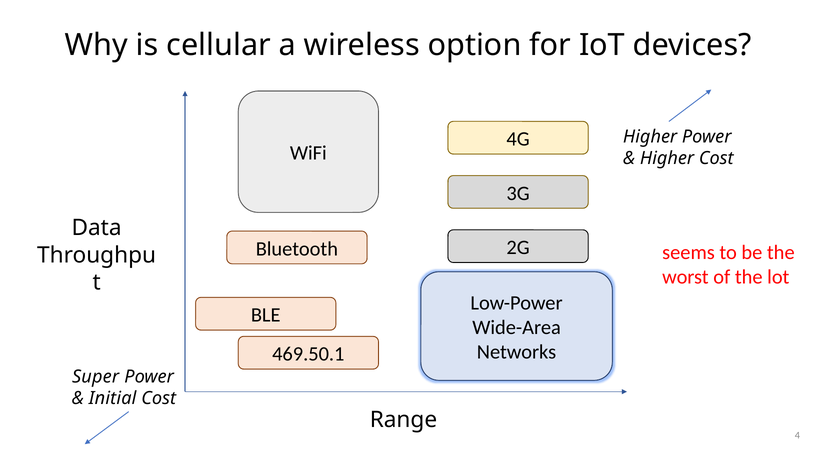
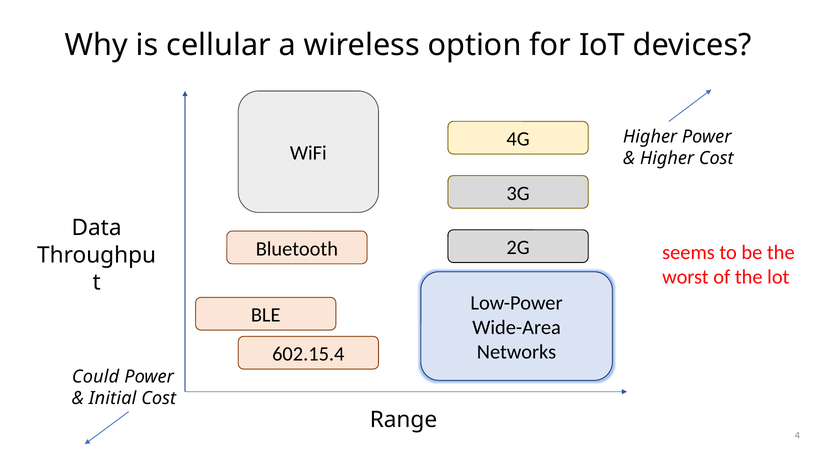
469.50.1: 469.50.1 -> 602.15.4
Super: Super -> Could
